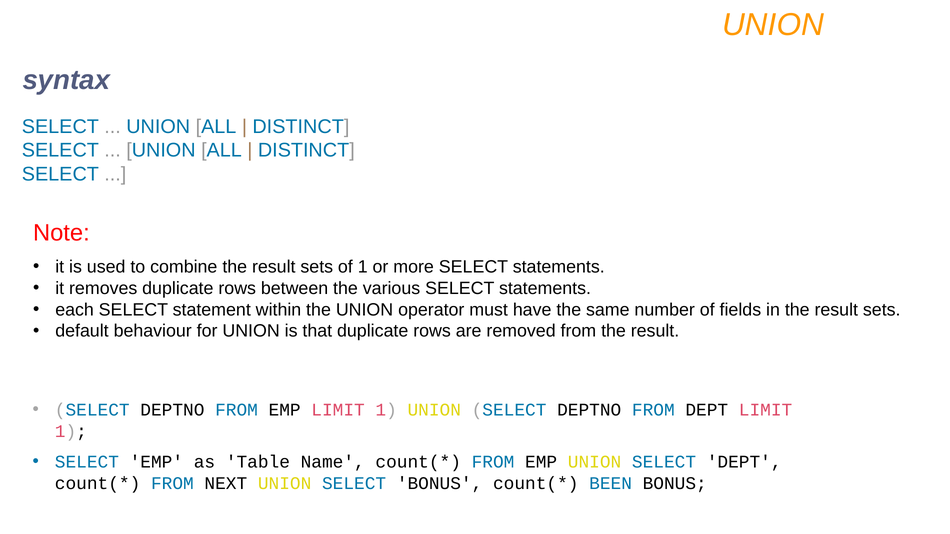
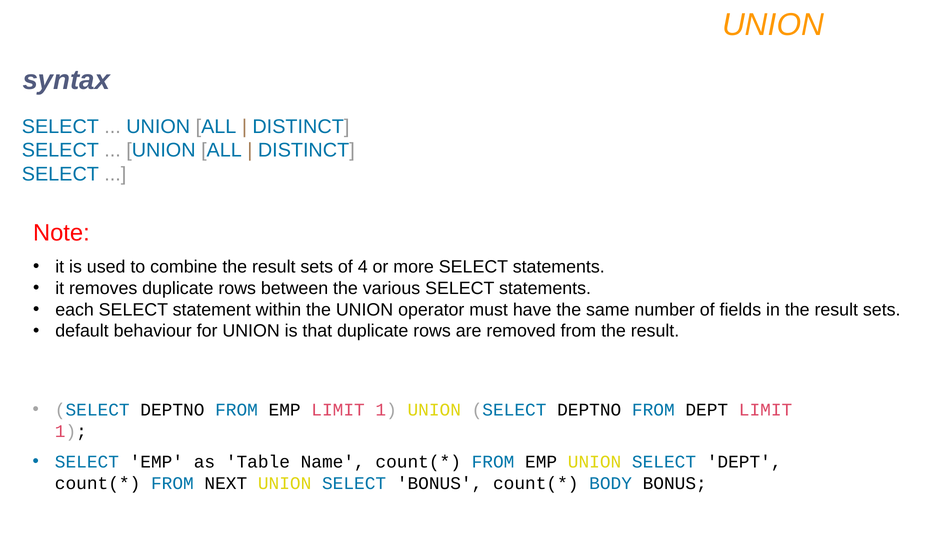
of 1: 1 -> 4
BEEN: BEEN -> BODY
